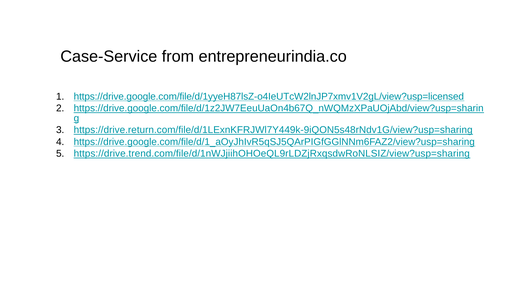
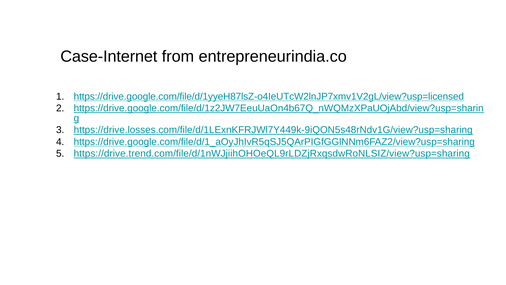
Case-Service: Case-Service -> Case-Internet
https://drive.return.com/file/d/1LExnKFRJWl7Y449k-9iQON5s48rNdv1G/view?usp=sharing: https://drive.return.com/file/d/1LExnKFRJWl7Y449k-9iQON5s48rNdv1G/view?usp=sharing -> https://drive.losses.com/file/d/1LExnKFRJWl7Y449k-9iQON5s48rNdv1G/view?usp=sharing
